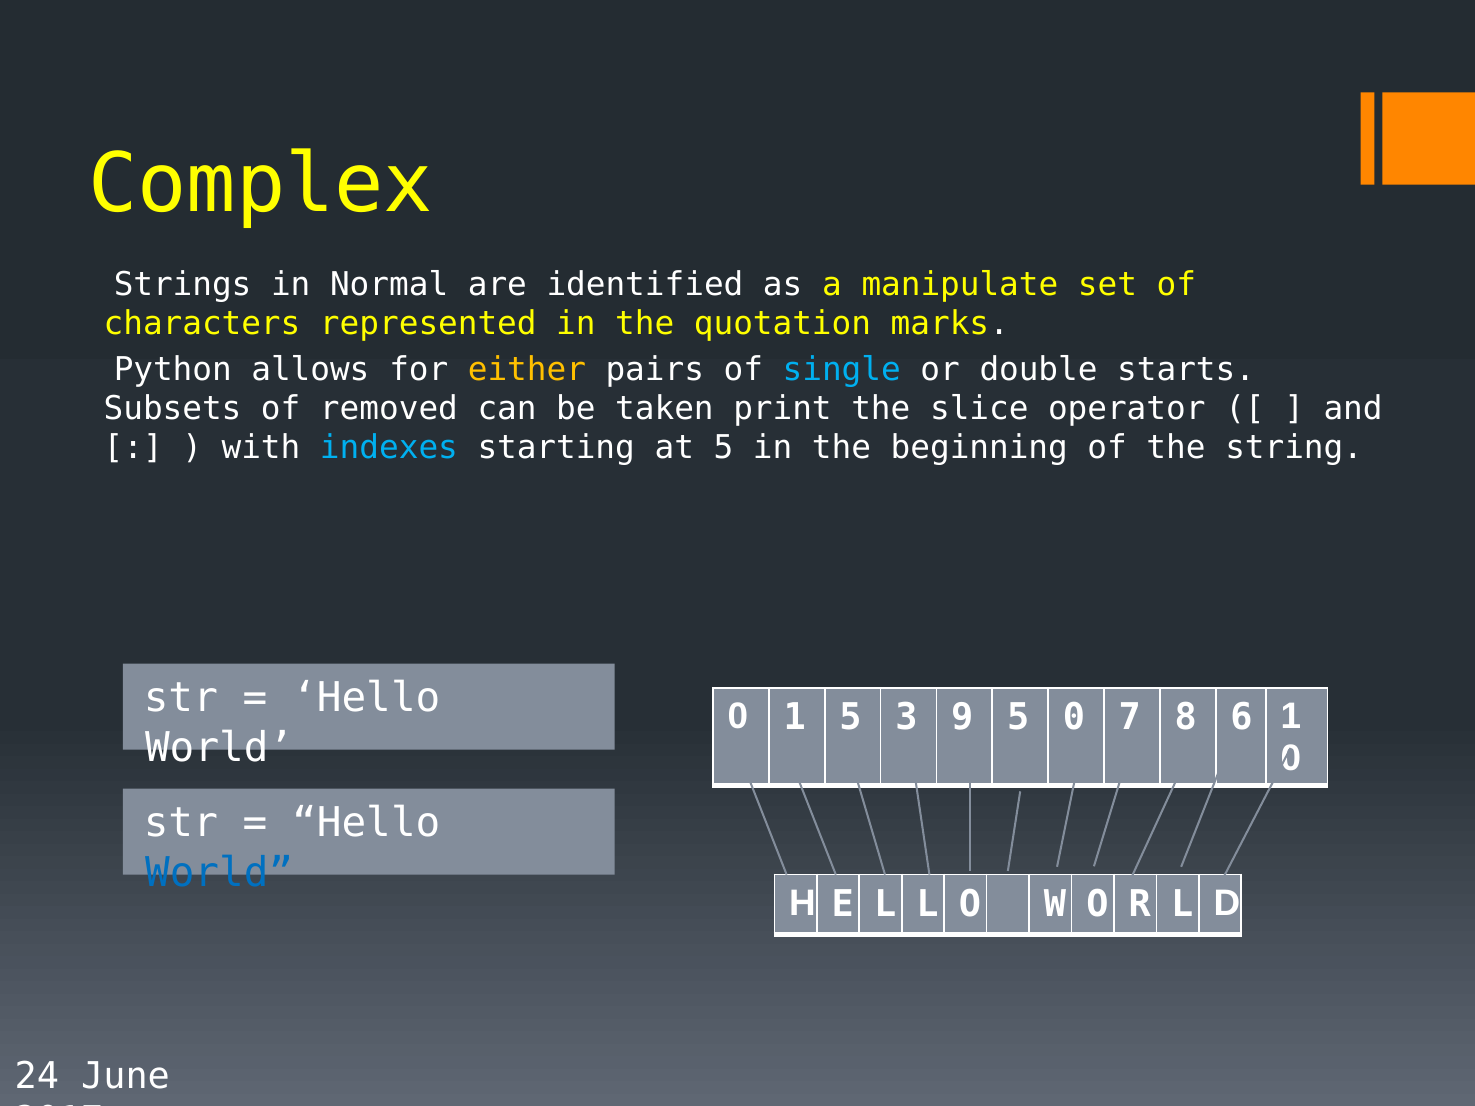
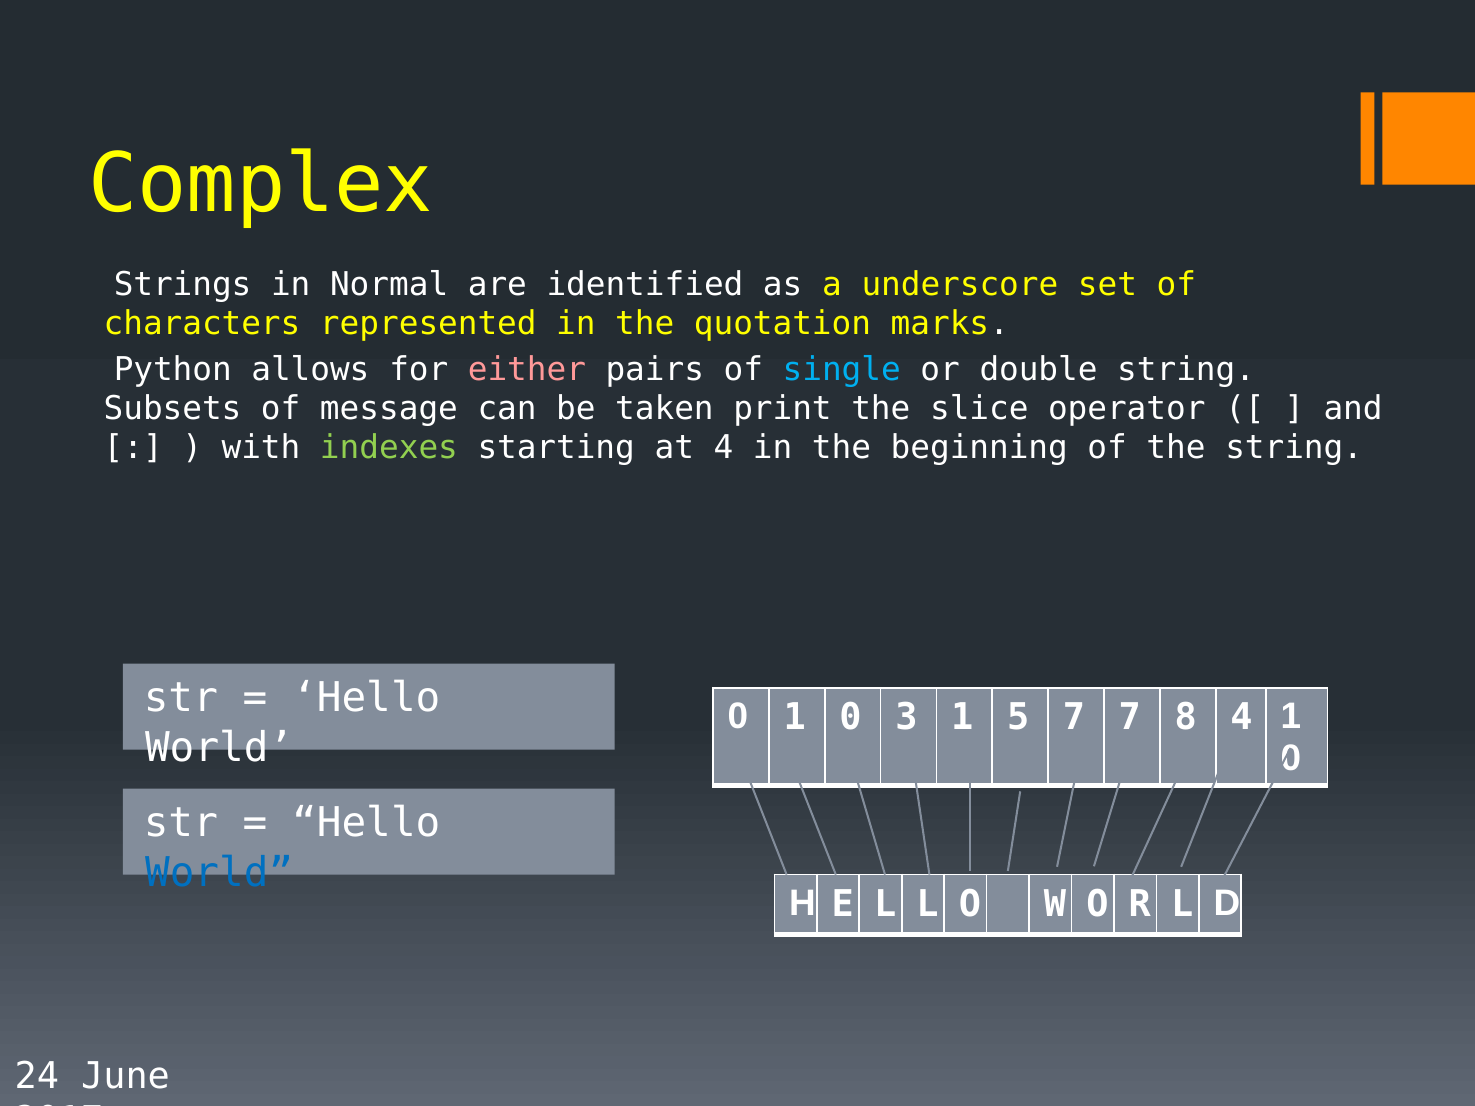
manipulate: manipulate -> underscore
either colour: yellow -> pink
double starts: starts -> string
removed: removed -> message
indexes colour: light blue -> light green
at 5: 5 -> 4
0 1 5: 5 -> 0
3 9: 9 -> 1
5 0: 0 -> 7
8 6: 6 -> 4
